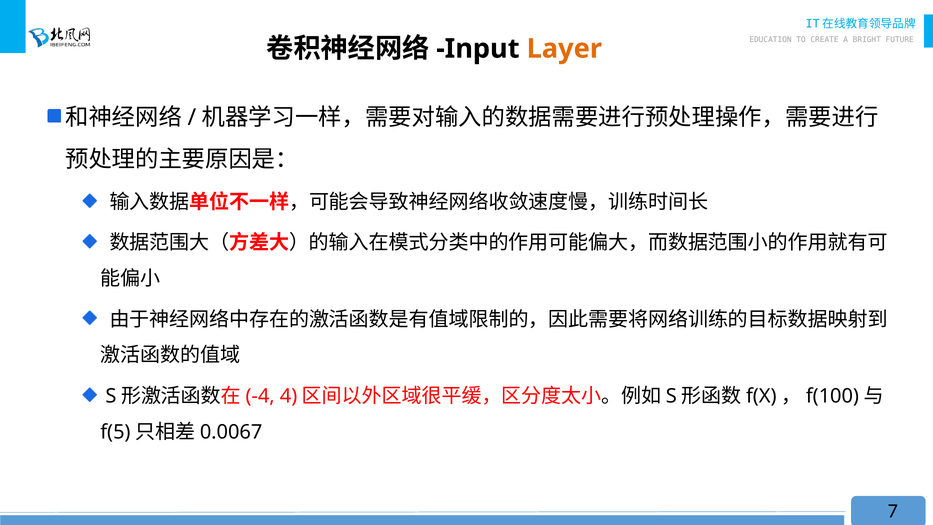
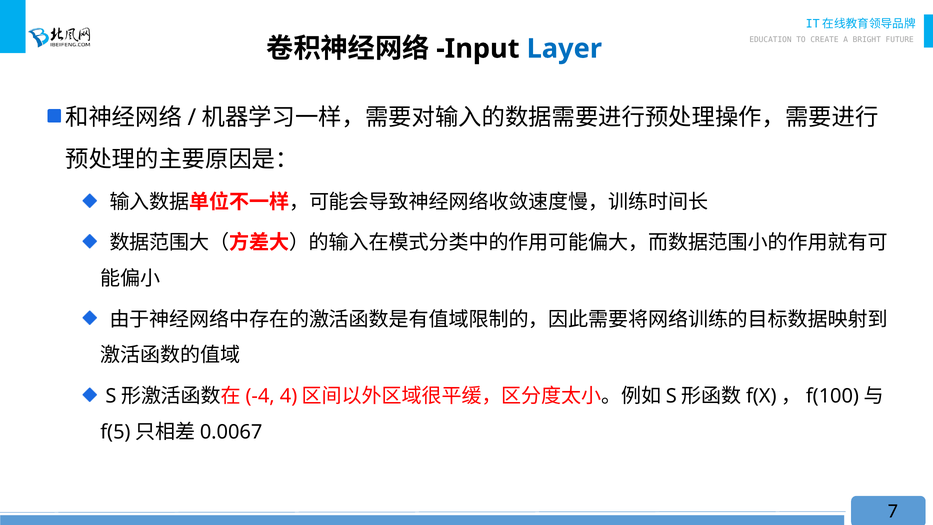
Layer colour: orange -> blue
